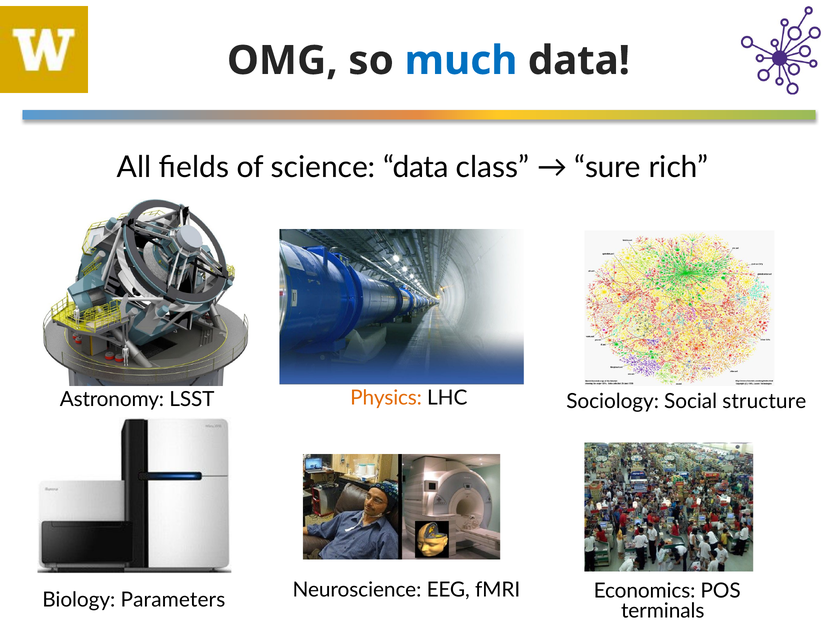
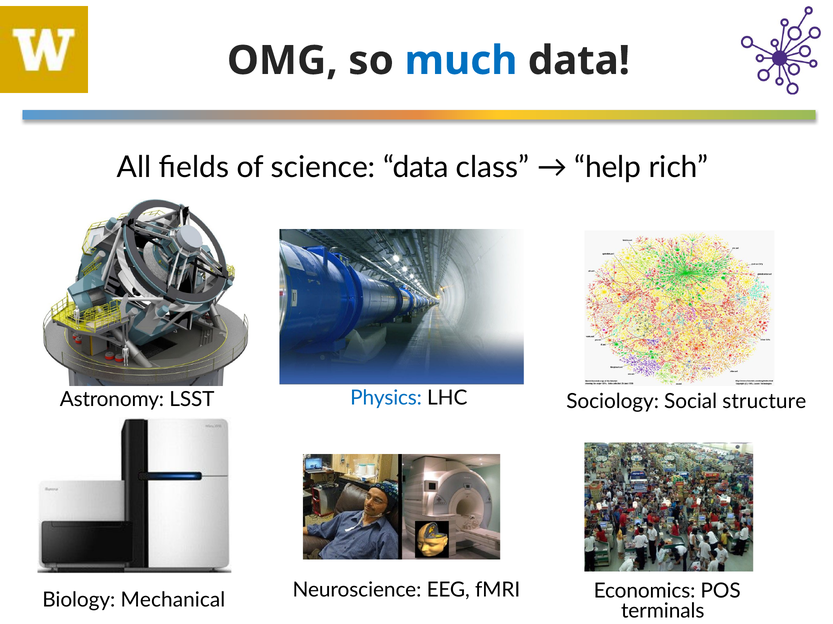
sure: sure -> help
Physics colour: orange -> blue
Parameters: Parameters -> Mechanical
